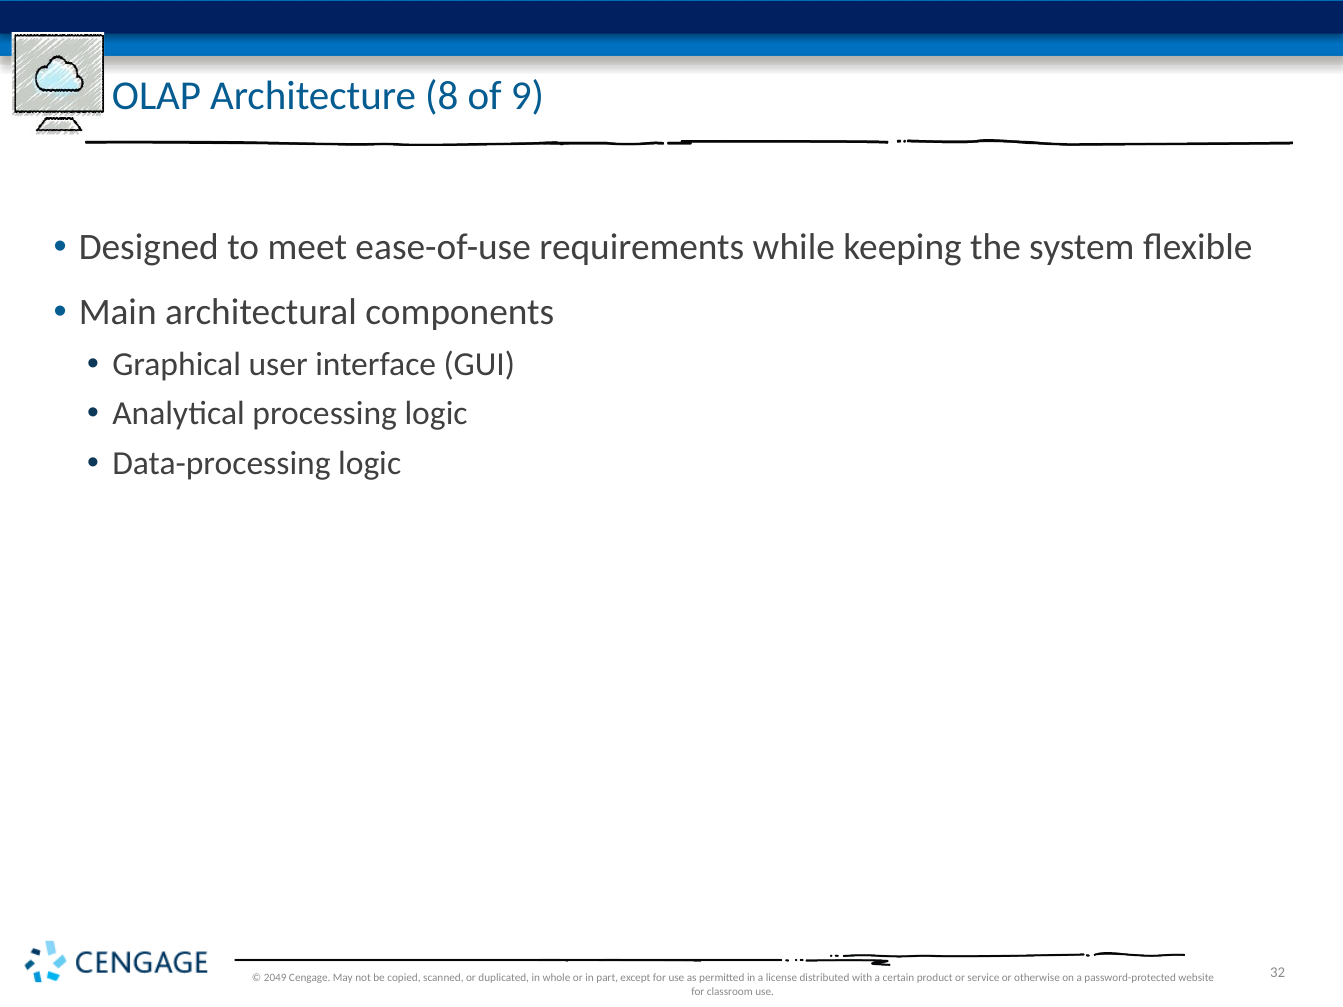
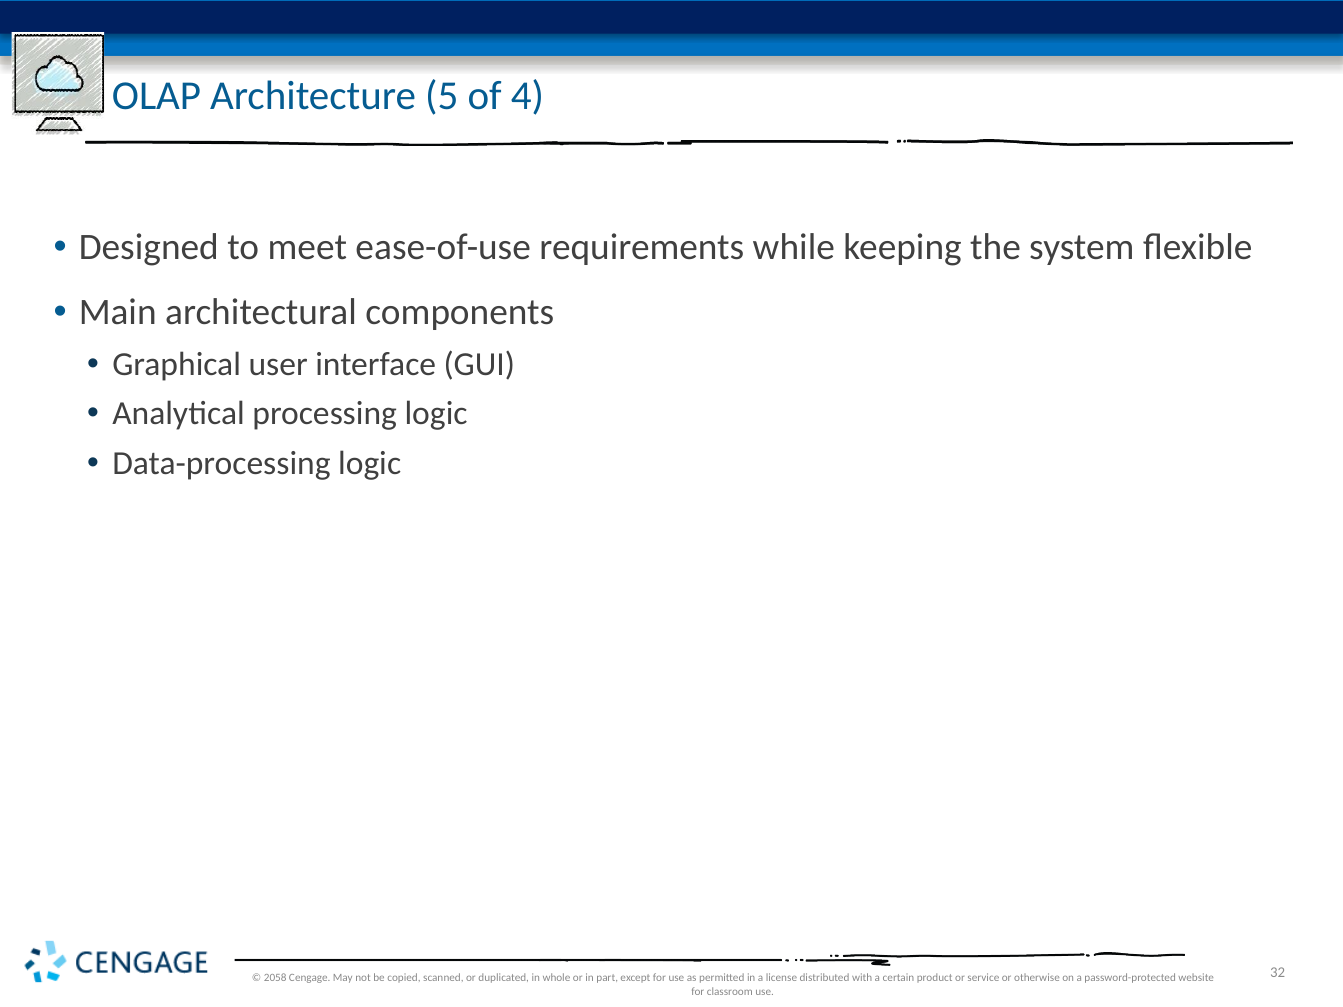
8: 8 -> 5
9: 9 -> 4
2049: 2049 -> 2058
